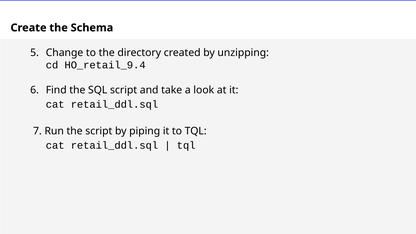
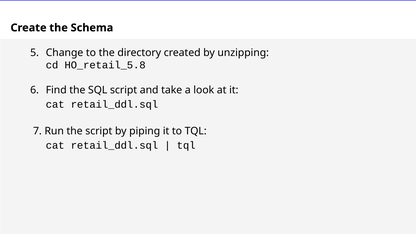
HO_retail_9.4: HO_retail_9.4 -> HO_retail_5.8
